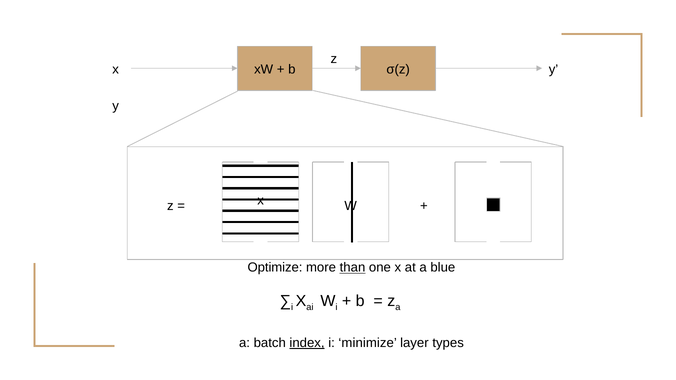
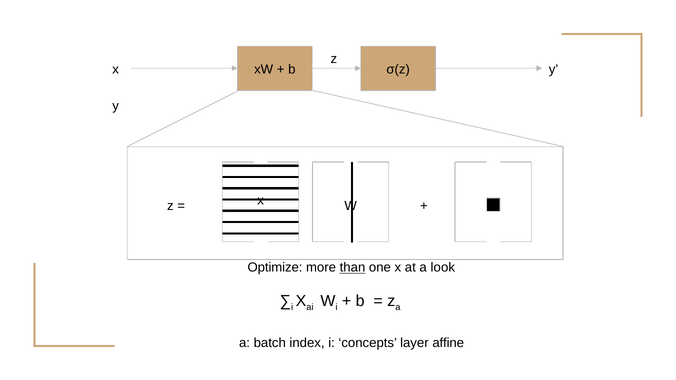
blue: blue -> look
index underline: present -> none
minimize: minimize -> concepts
types: types -> affine
